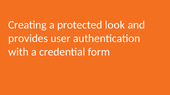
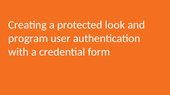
provides: provides -> program
